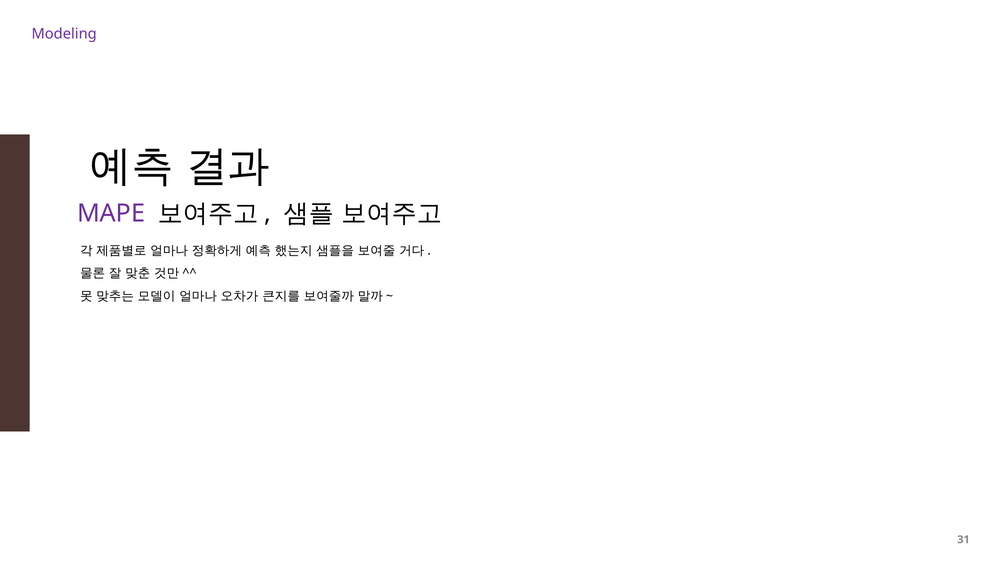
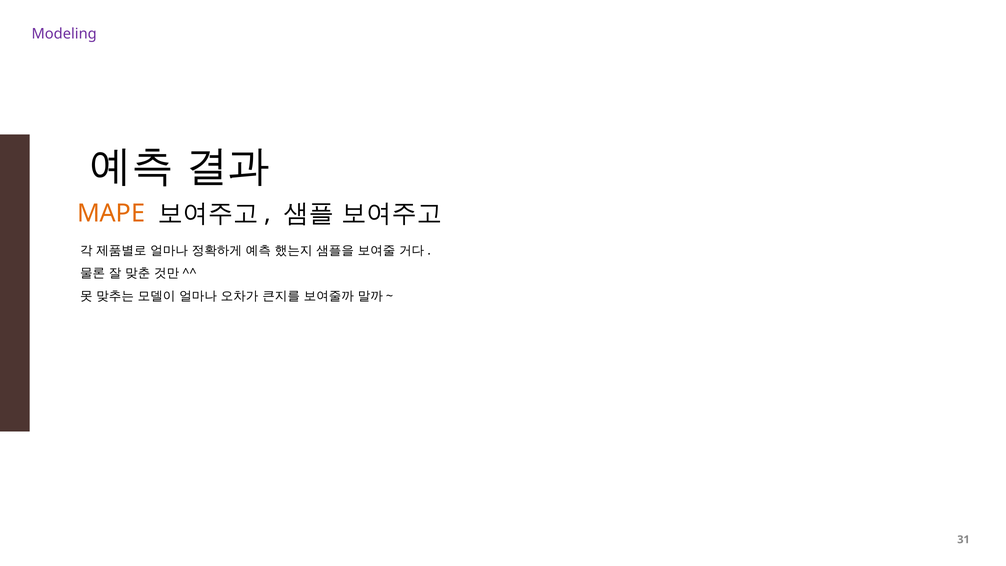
MAPE colour: purple -> orange
